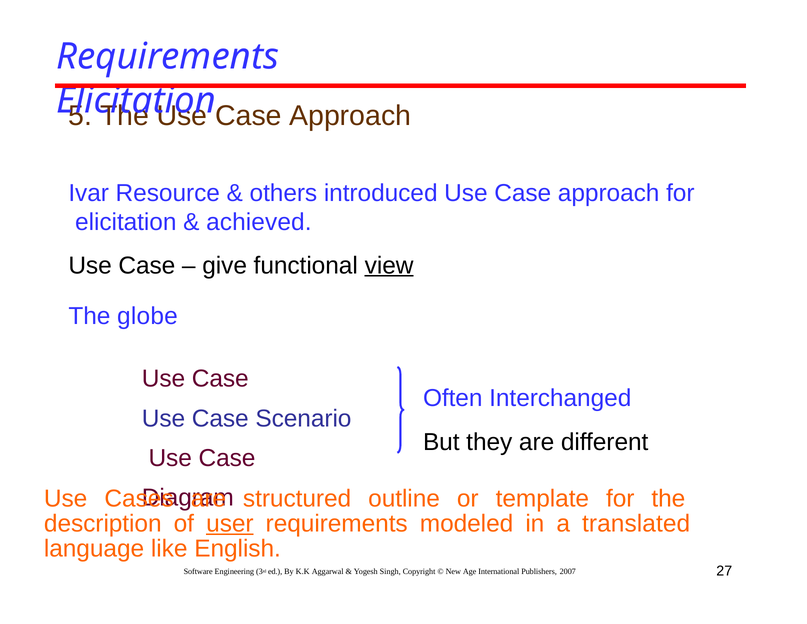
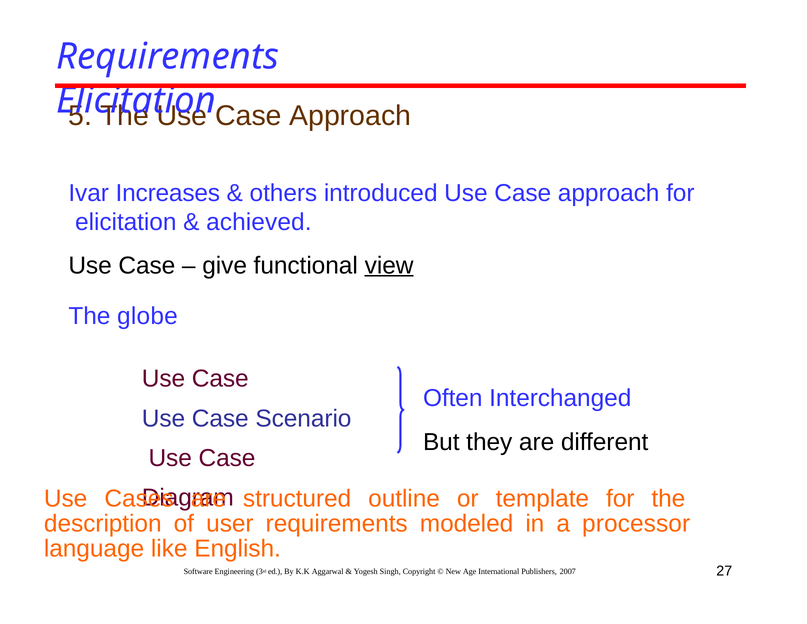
Resource: Resource -> Increases
user underline: present -> none
translated: translated -> processor
